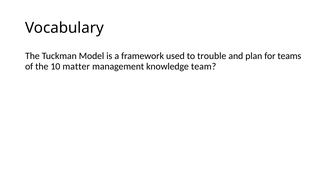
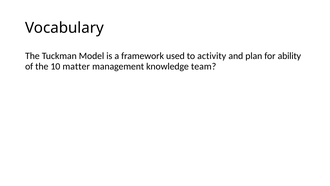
trouble: trouble -> activity
teams: teams -> ability
